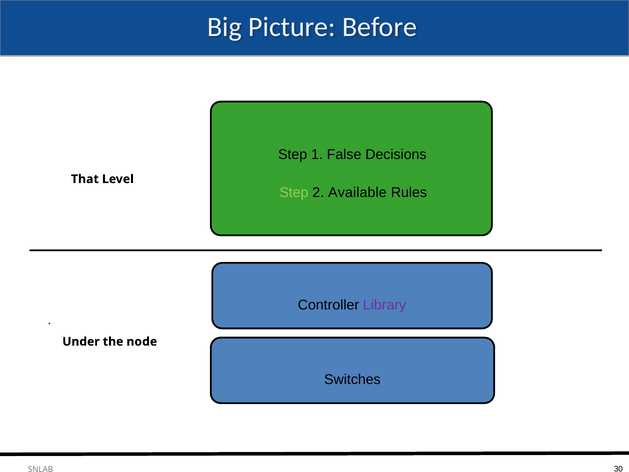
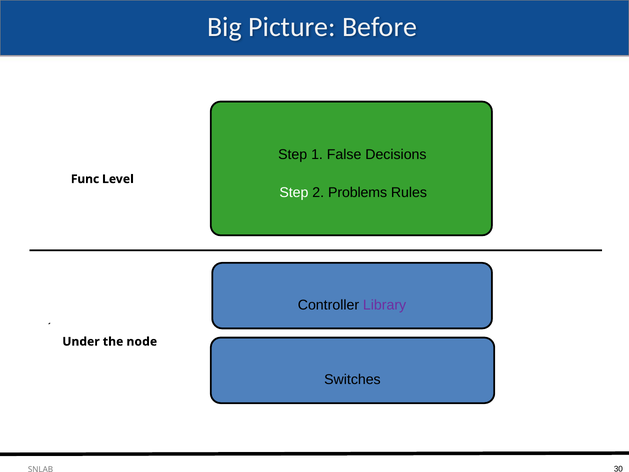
That: That -> Func
Step at (294, 192) colour: light green -> white
Available: Available -> Problems
